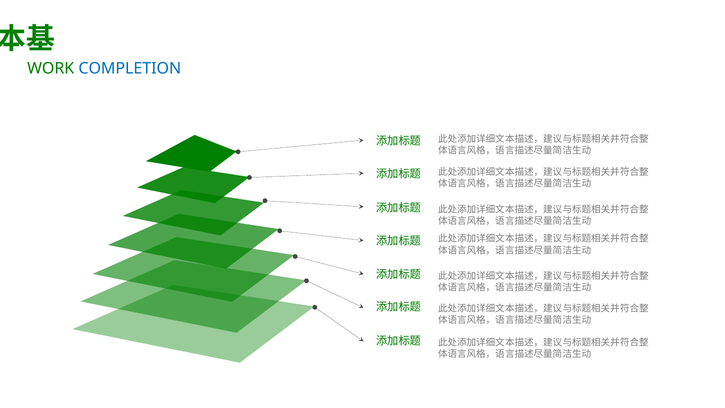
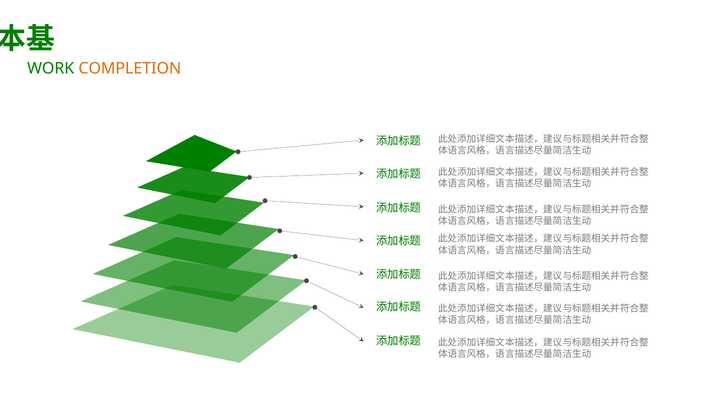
COMPLETION colour: blue -> orange
